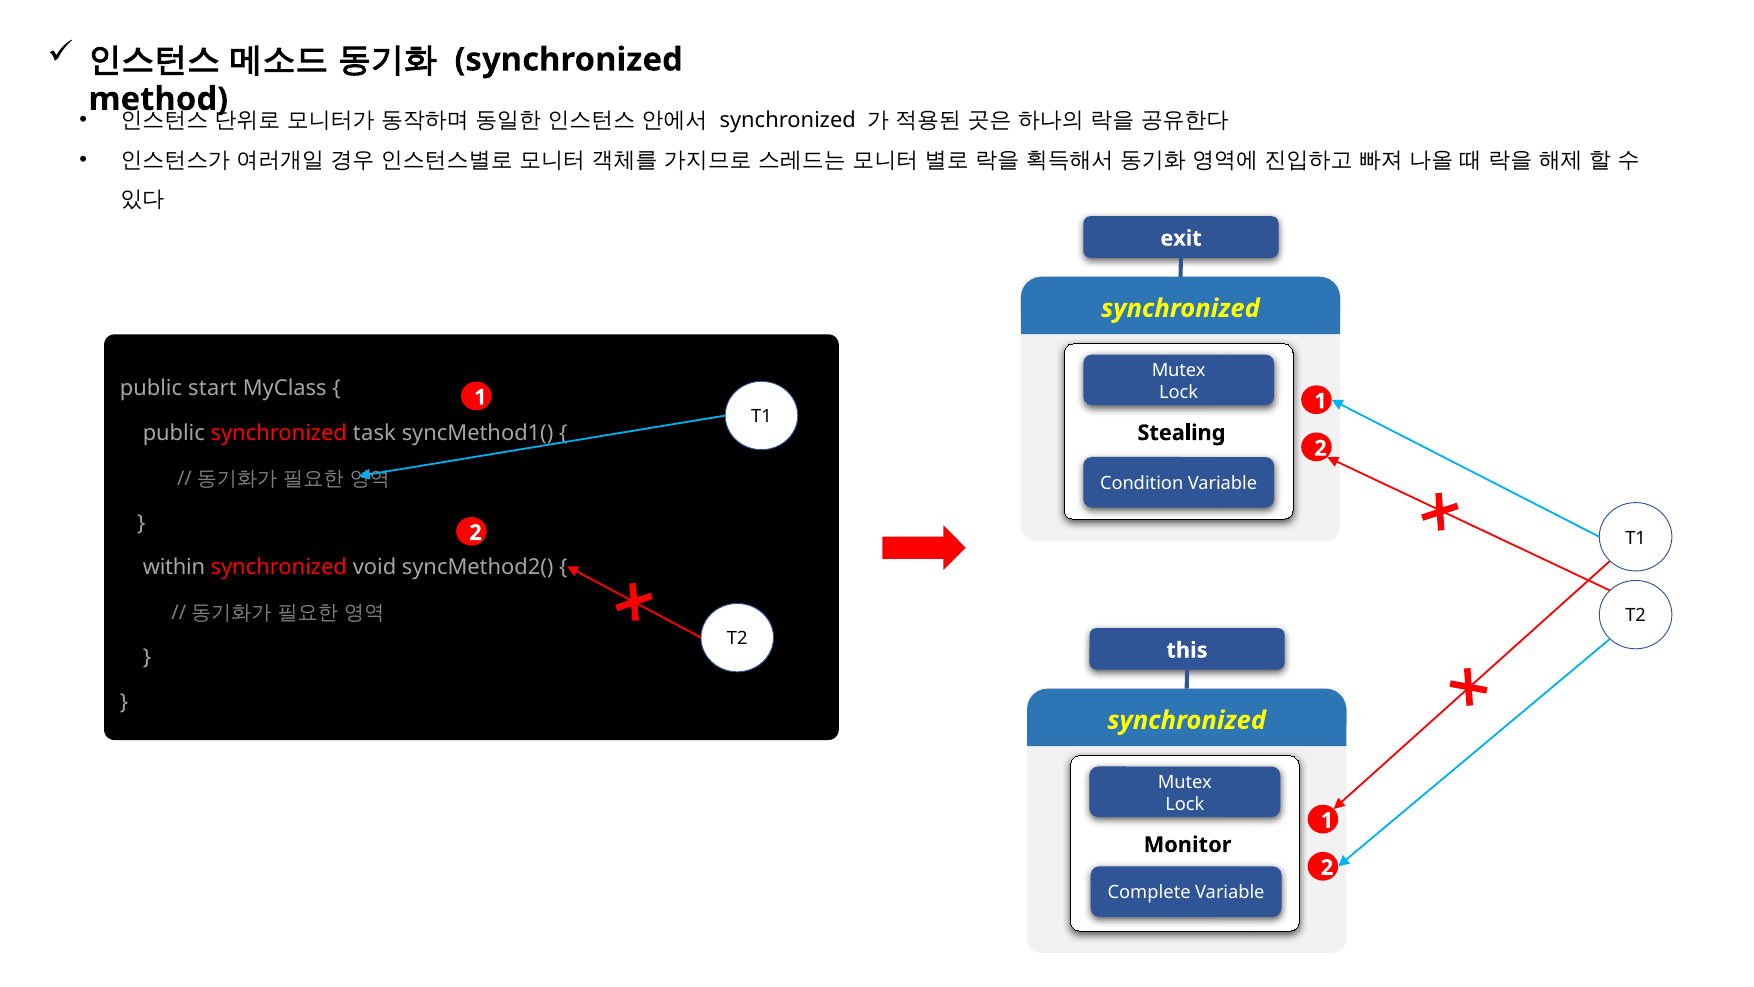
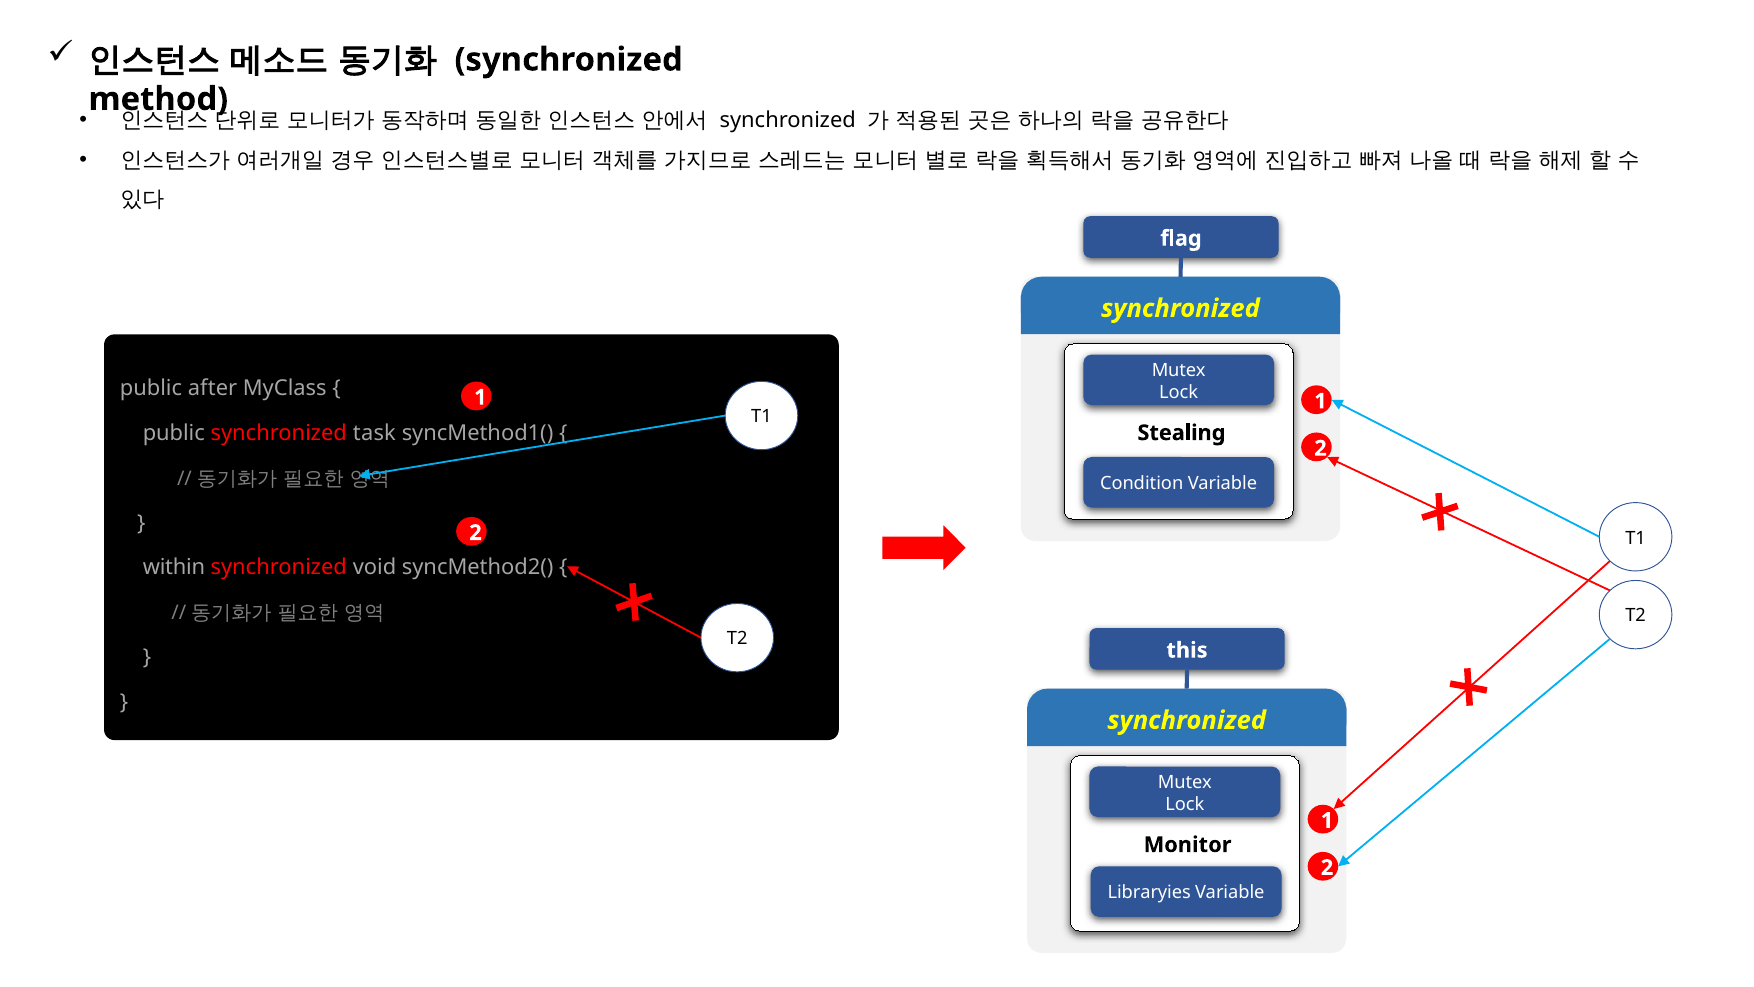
exit: exit -> flag
start: start -> after
Complete: Complete -> Libraryies
